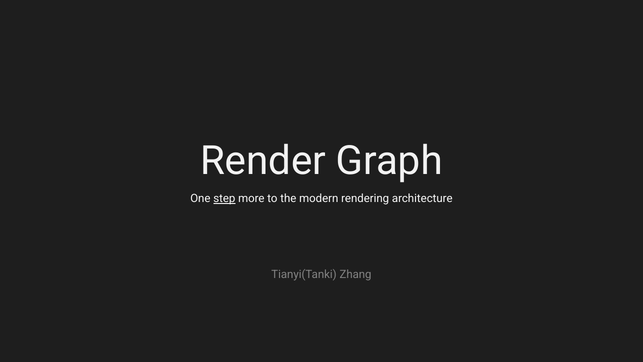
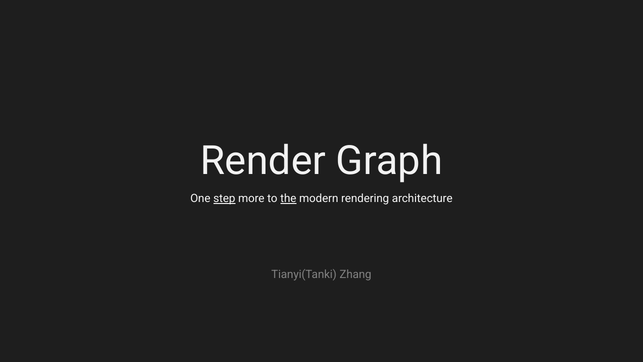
the underline: none -> present
